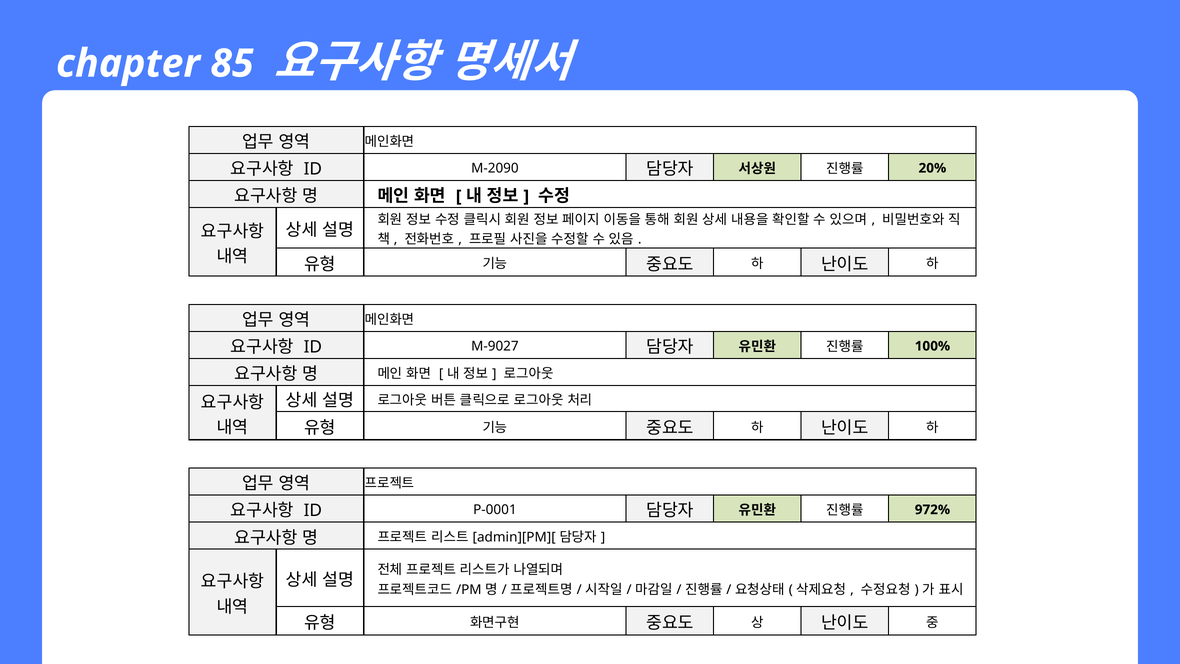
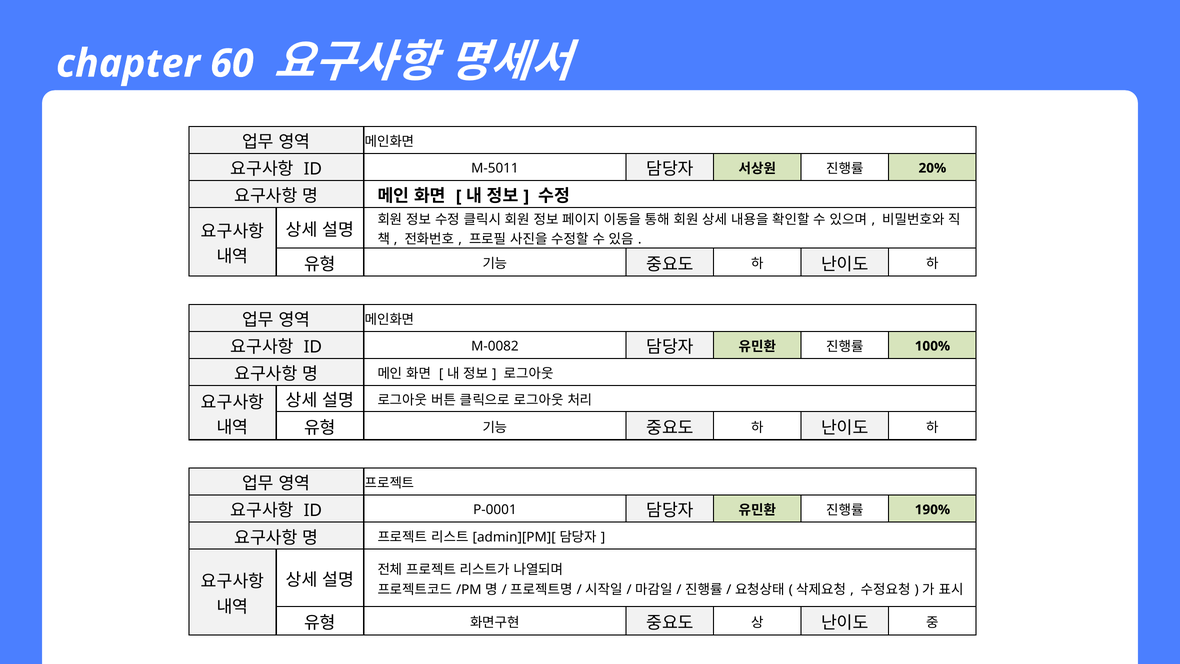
85: 85 -> 60
M-2090: M-2090 -> M-5011
M-9027: M-9027 -> M-0082
972%: 972% -> 190%
